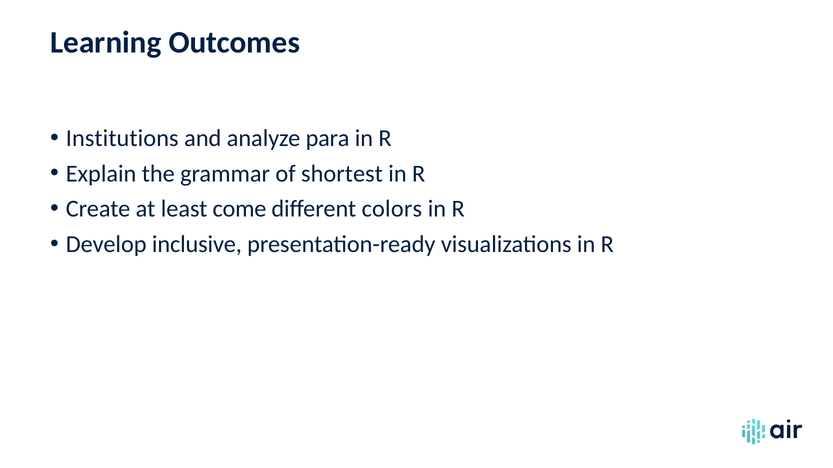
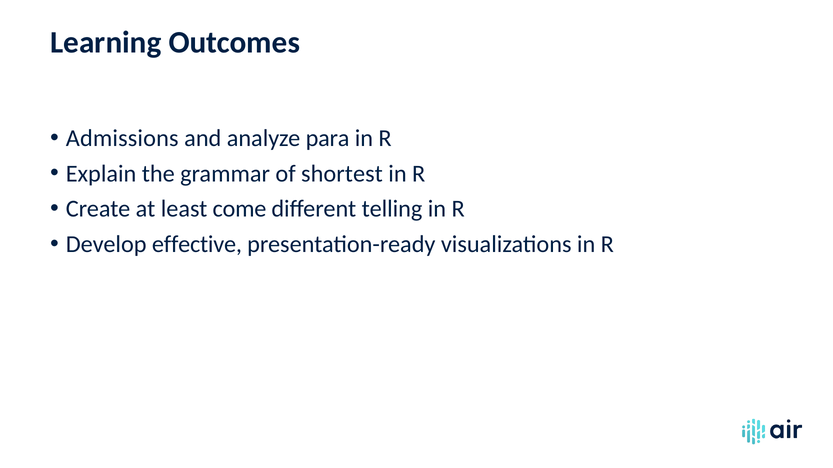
Institutions: Institutions -> Admissions
colors: colors -> telling
inclusive: inclusive -> effective
